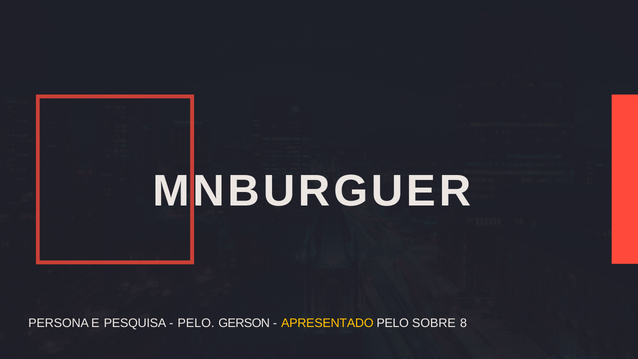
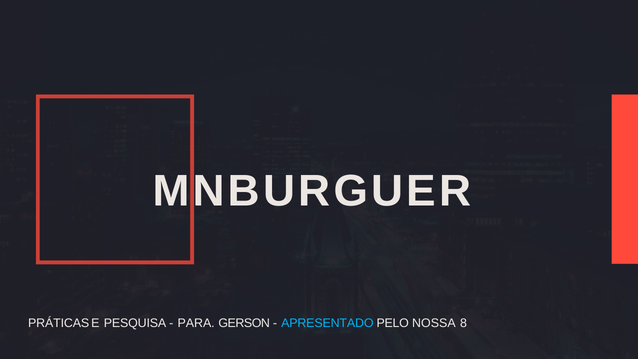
PERSONA: PERSONA -> PRÁTICAS
PELO at (196, 323): PELO -> PARA
APRESENTADO colour: yellow -> light blue
SOBRE: SOBRE -> NOSSA
